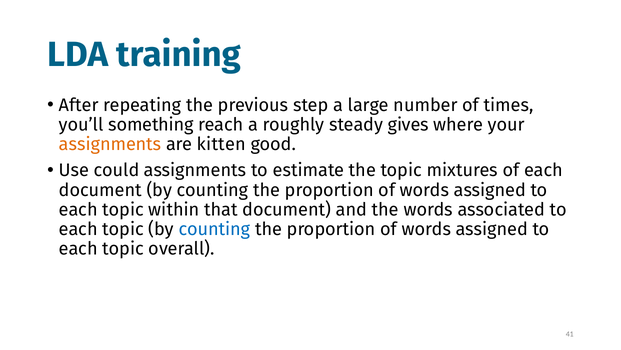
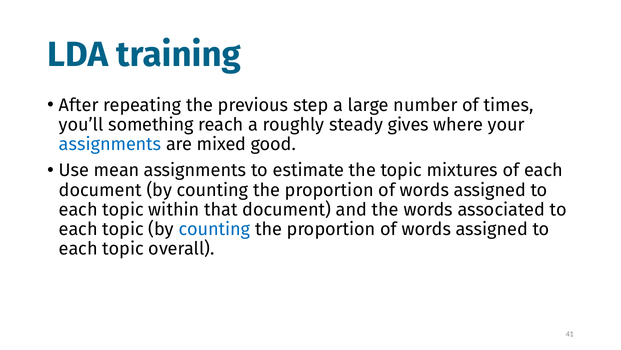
assignments at (110, 144) colour: orange -> blue
kitten: kitten -> mixed
could: could -> mean
